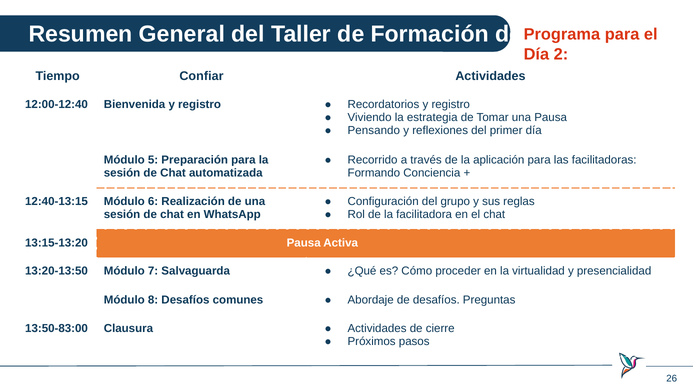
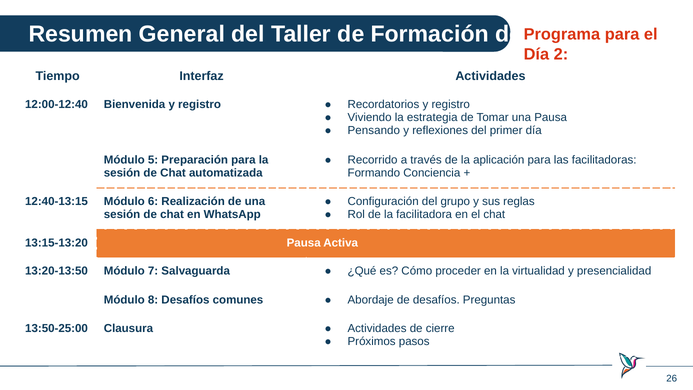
Confiar: Confiar -> Interfaz
13:50-83:00: 13:50-83:00 -> 13:50-25:00
